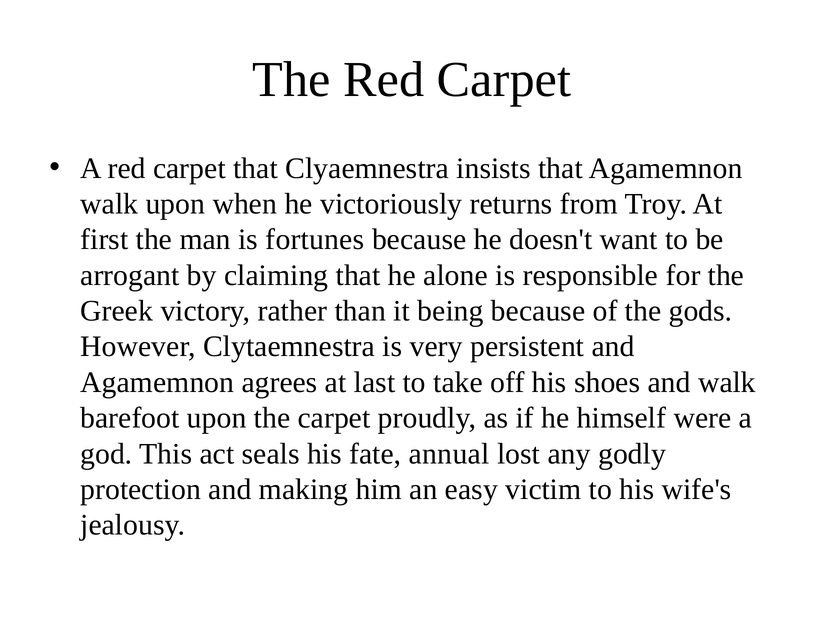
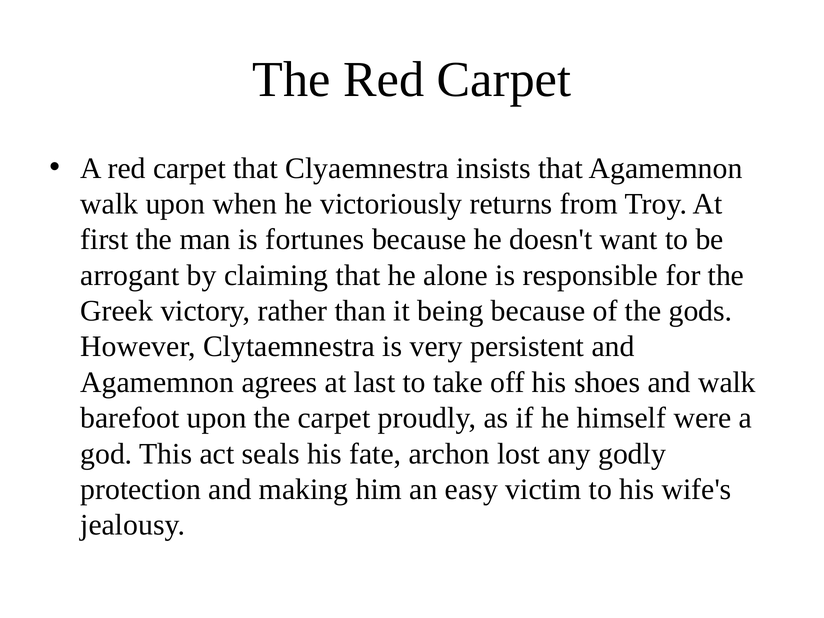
annual: annual -> archon
